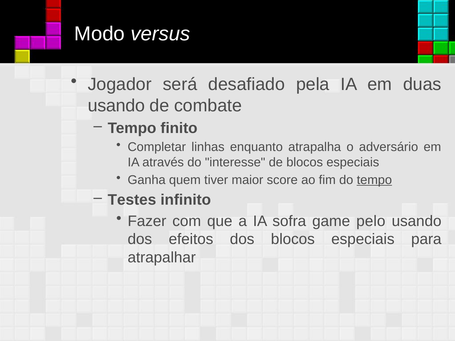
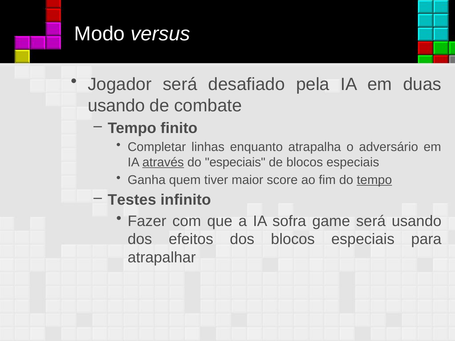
através underline: none -> present
do interesse: interesse -> especiais
game pelo: pelo -> será
